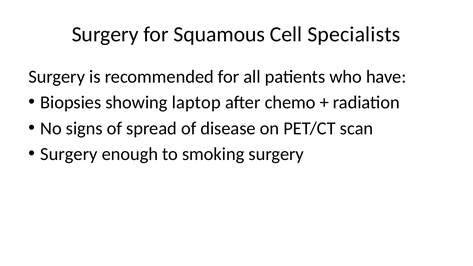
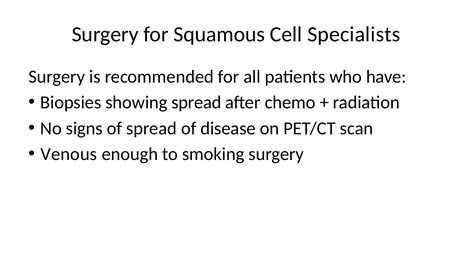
showing laptop: laptop -> spread
Surgery at (69, 154): Surgery -> Venous
